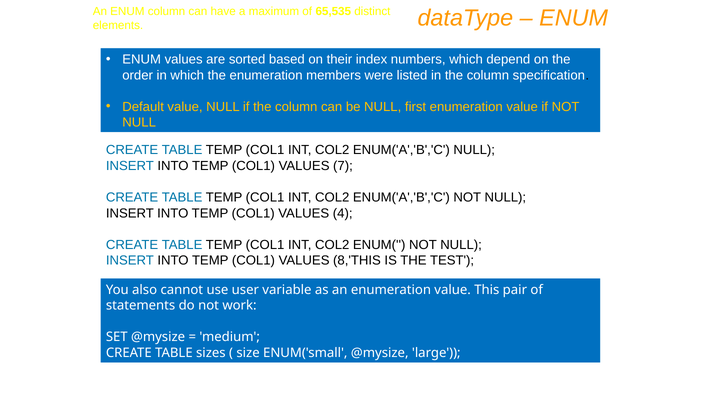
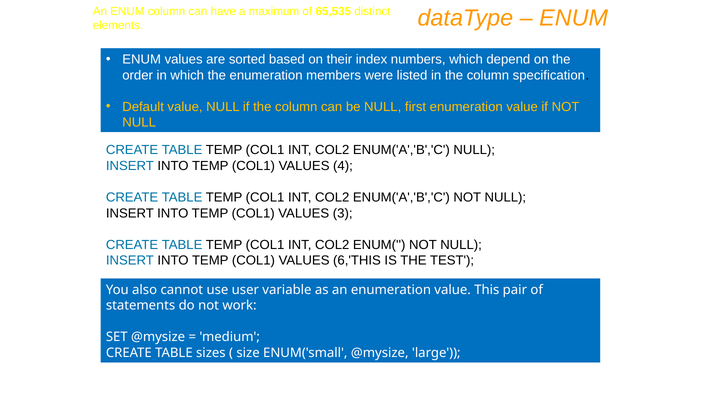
7: 7 -> 4
4: 4 -> 3
8,'THIS: 8,'THIS -> 6,'THIS
